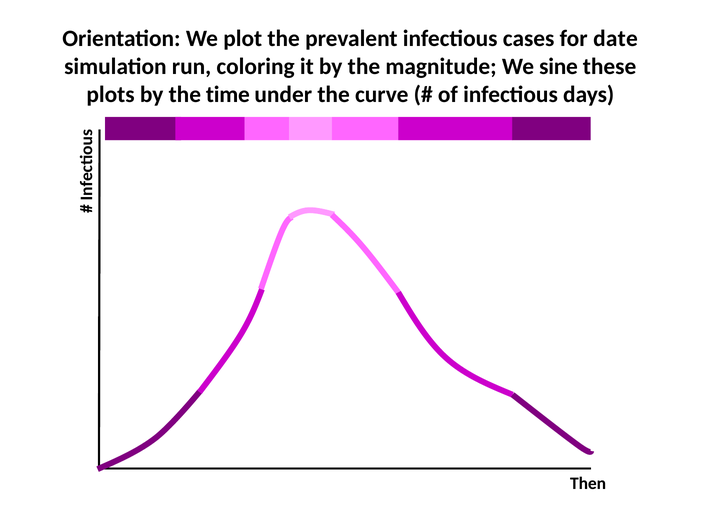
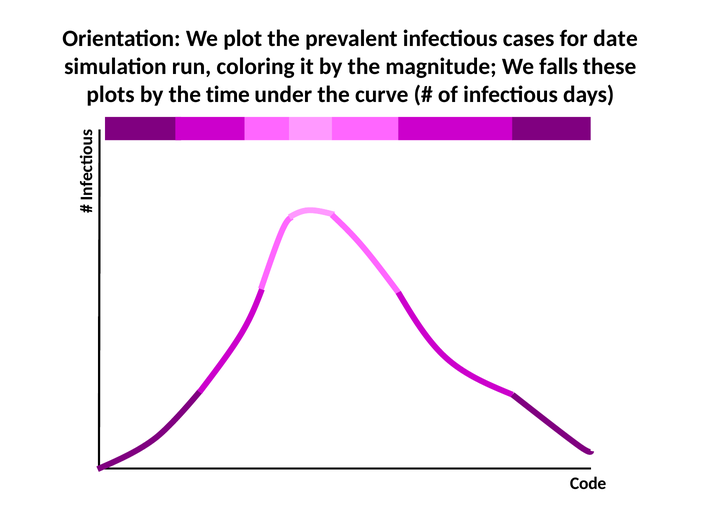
sine: sine -> falls
Then: Then -> Code
